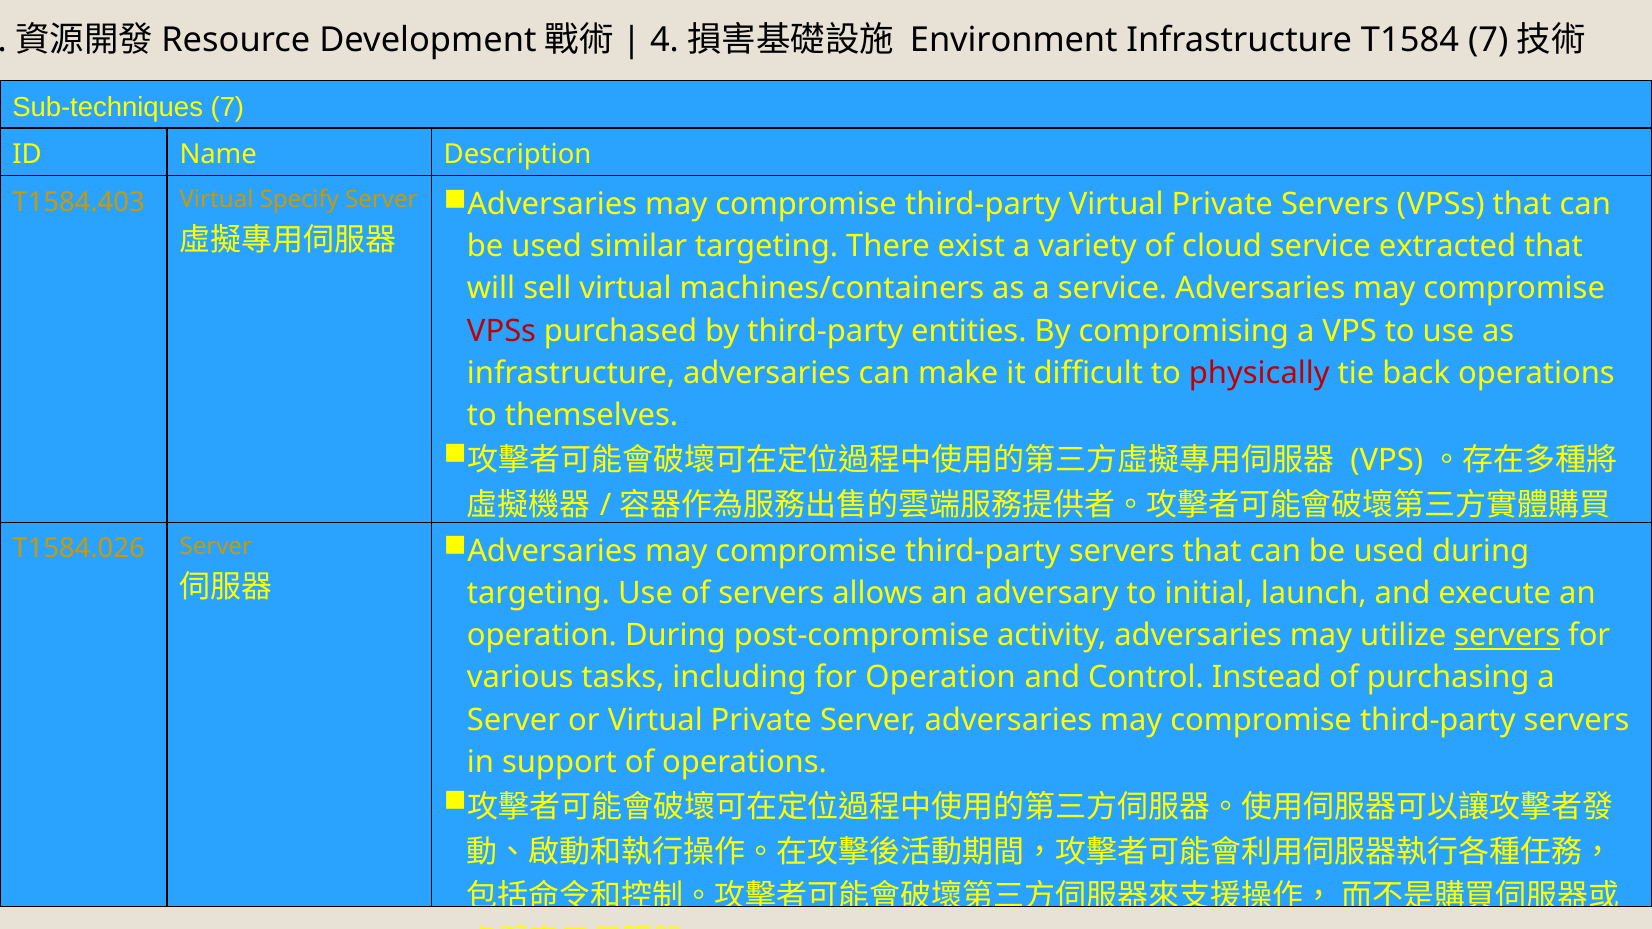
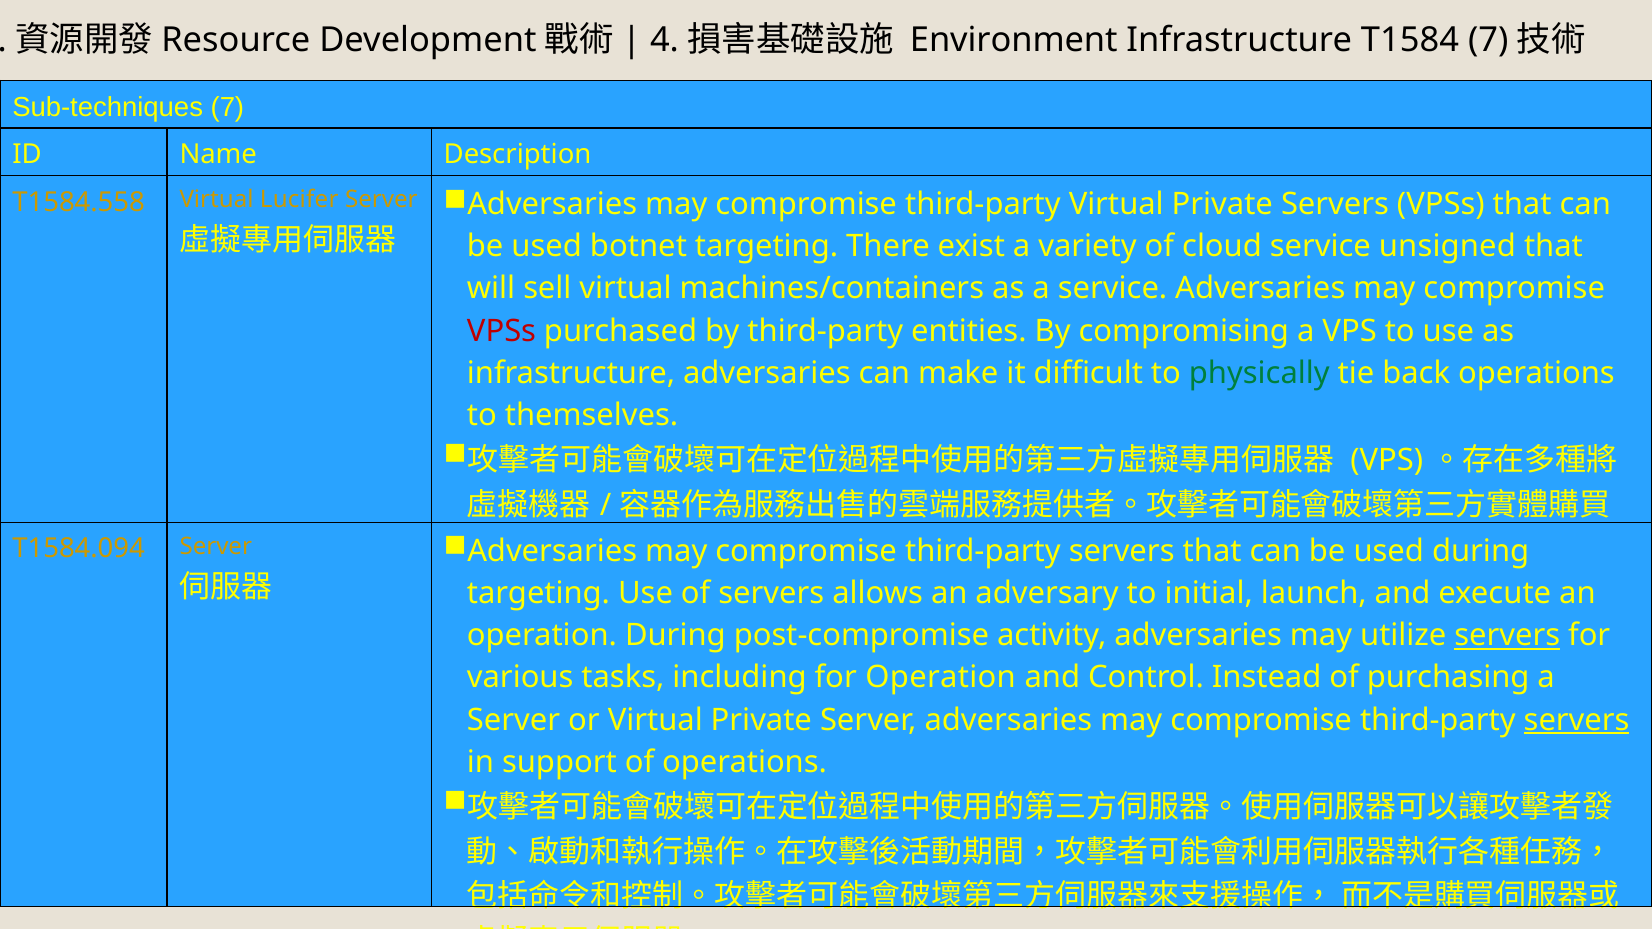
T1584.403: T1584.403 -> T1584.558
Specify: Specify -> Lucifer
similar: similar -> botnet
extracted: extracted -> unsigned
physically colour: red -> green
T1584.026: T1584.026 -> T1584.094
servers at (1577, 720) underline: none -> present
